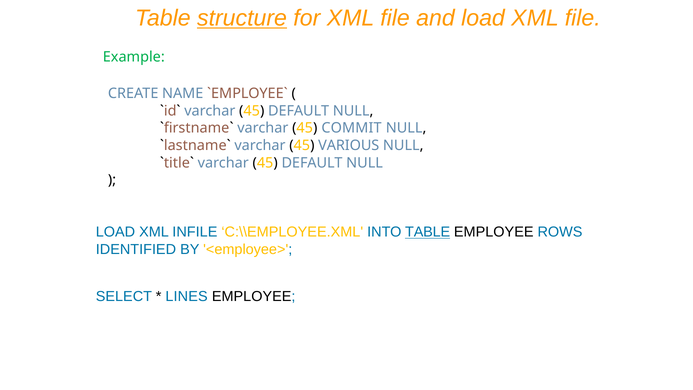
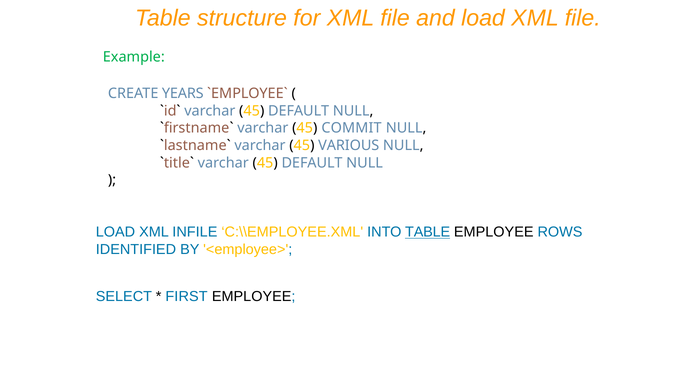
structure underline: present -> none
NAME: NAME -> YEARS
LINES: LINES -> FIRST
